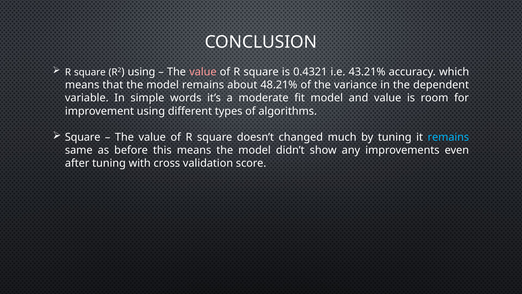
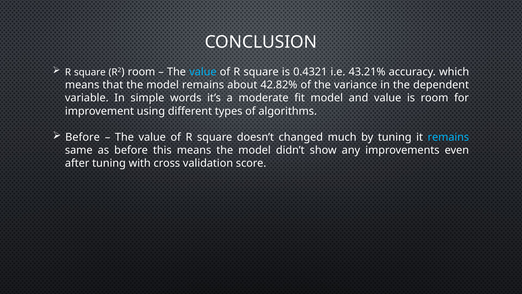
using at (141, 72): using -> room
value at (203, 72) colour: pink -> light blue
48.21%: 48.21% -> 42.82%
Square at (83, 137): Square -> Before
